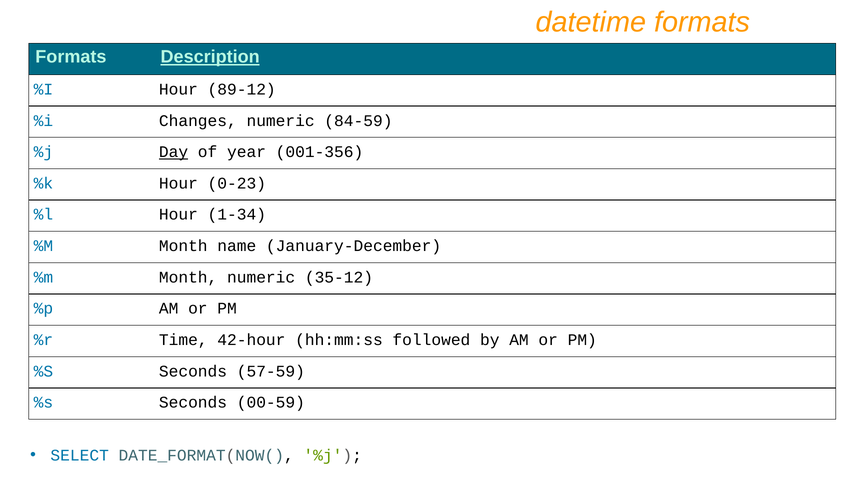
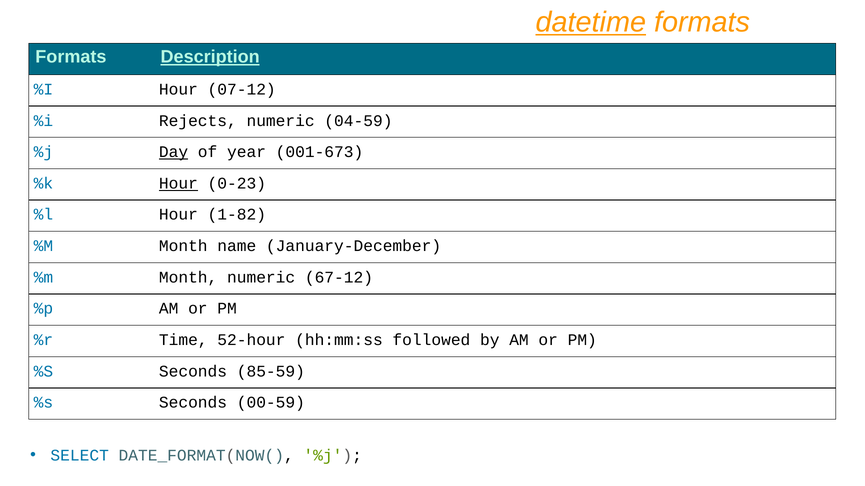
datetime underline: none -> present
89-12: 89-12 -> 07-12
Changes: Changes -> Rejects
84-59: 84-59 -> 04-59
001-356: 001-356 -> 001-673
Hour at (178, 184) underline: none -> present
1-34: 1-34 -> 1-82
35-12: 35-12 -> 67-12
42-hour: 42-hour -> 52-hour
57-59: 57-59 -> 85-59
